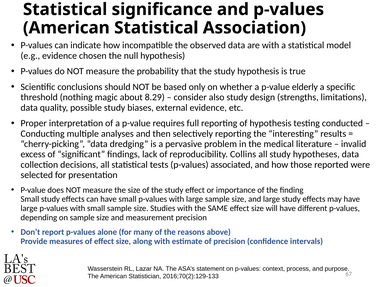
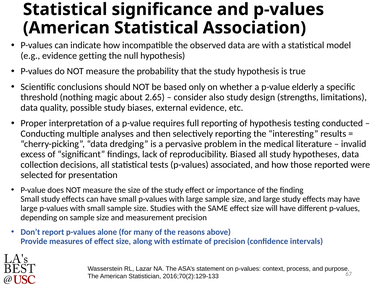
chosen: chosen -> getting
8.29: 8.29 -> 2.65
Collins: Collins -> Biased
